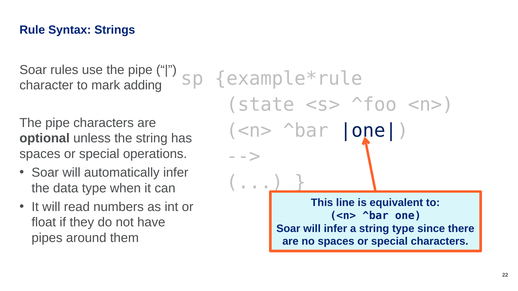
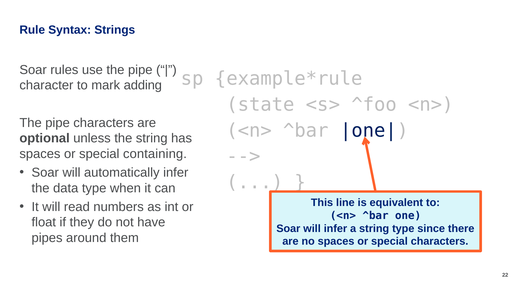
operations: operations -> containing
